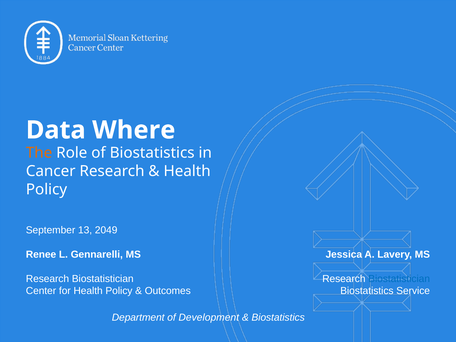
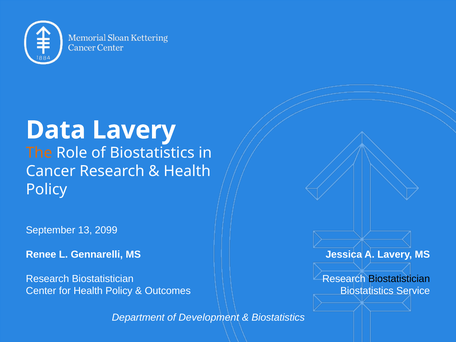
Data Where: Where -> Lavery
2049: 2049 -> 2099
Biostatistician at (399, 279) colour: blue -> black
